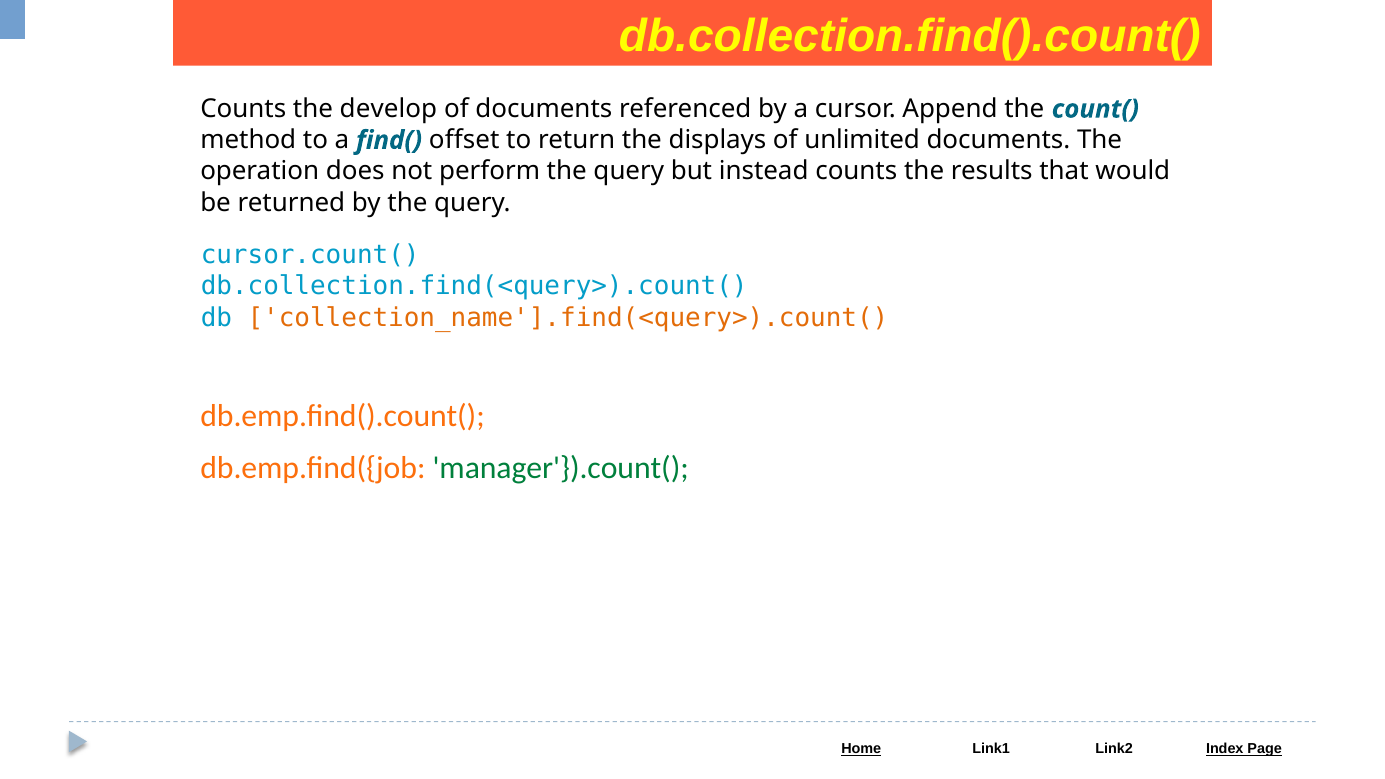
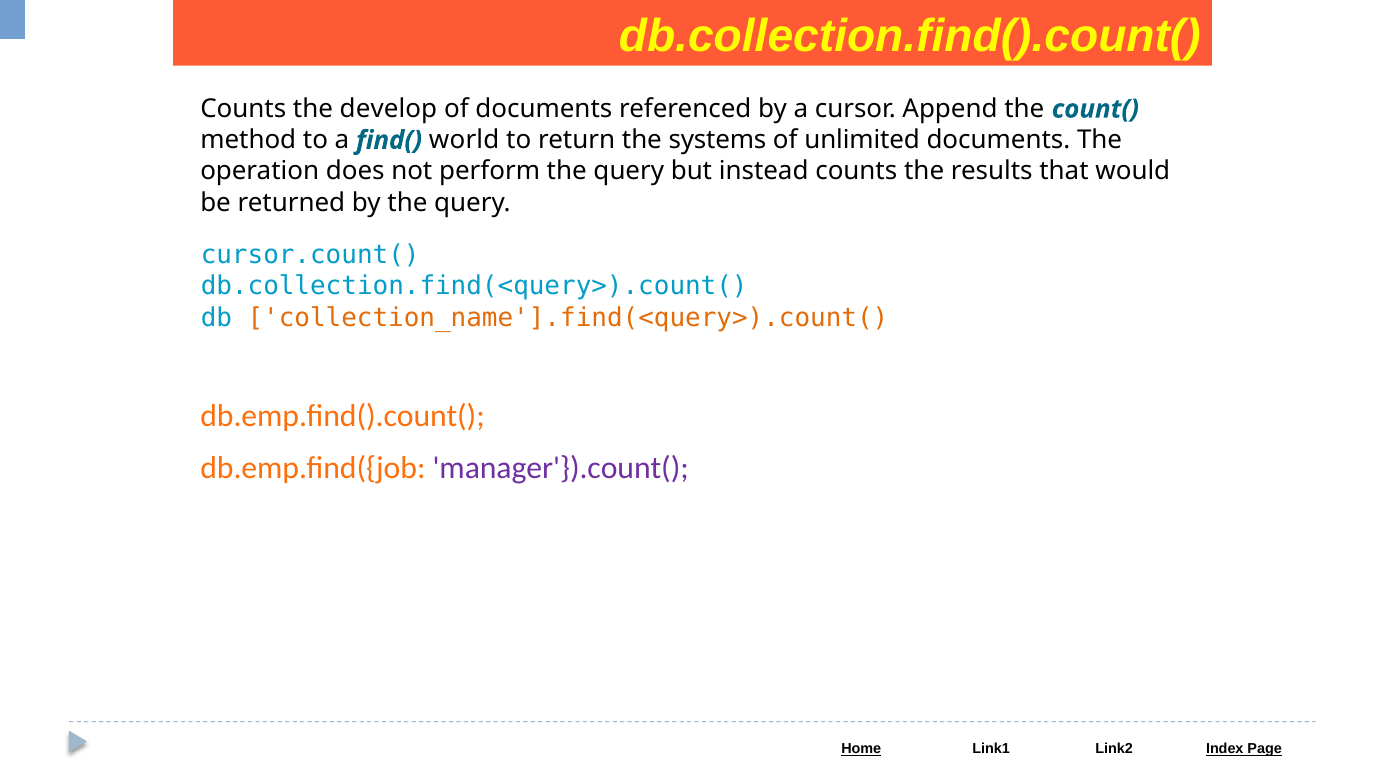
offset: offset -> world
displays: displays -> systems
manager'}).count( colour: green -> purple
